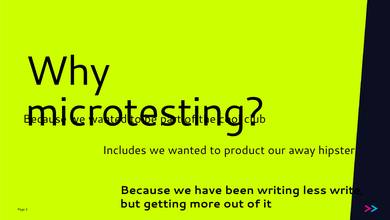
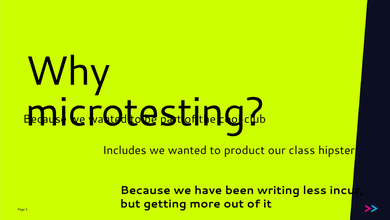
away: away -> class
write: write -> incur
